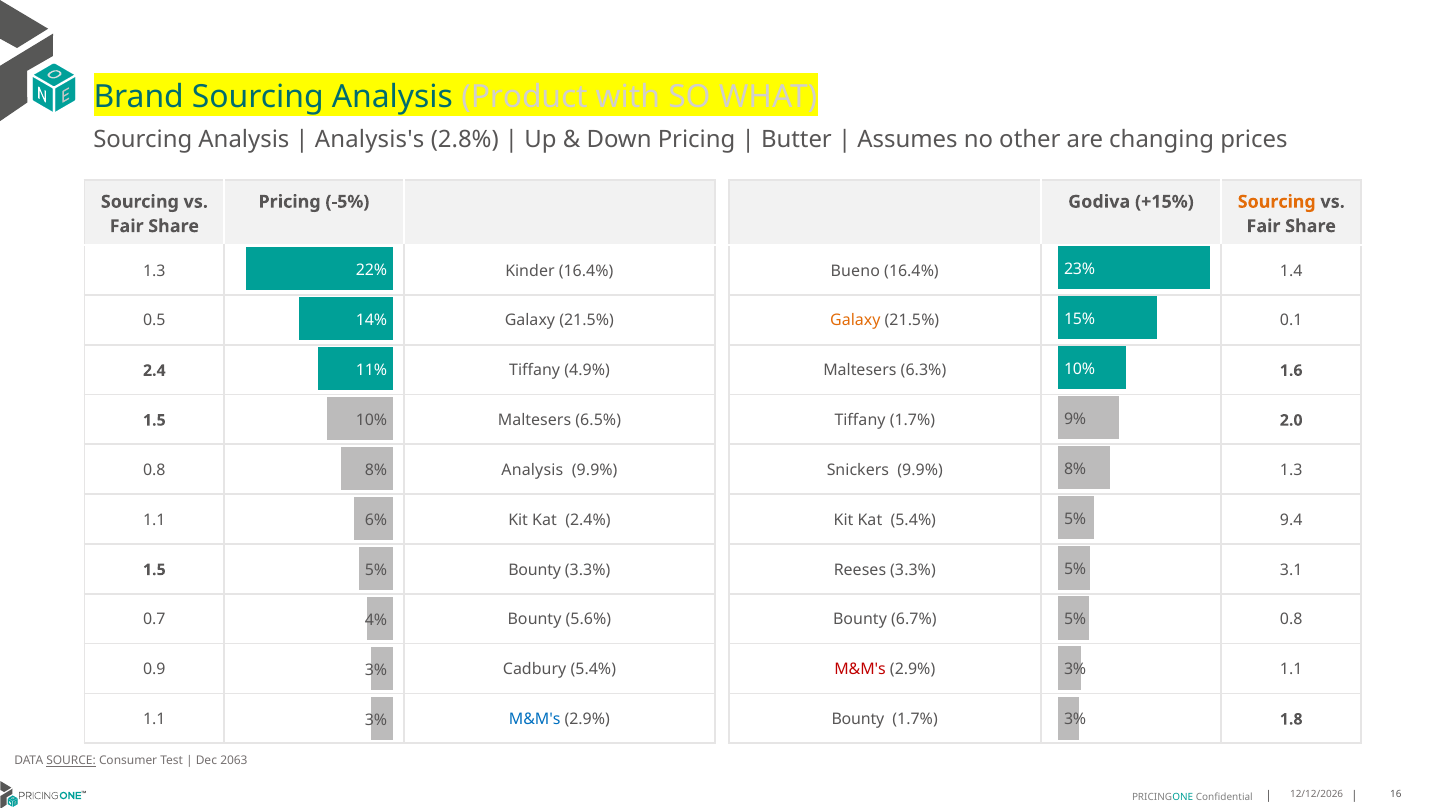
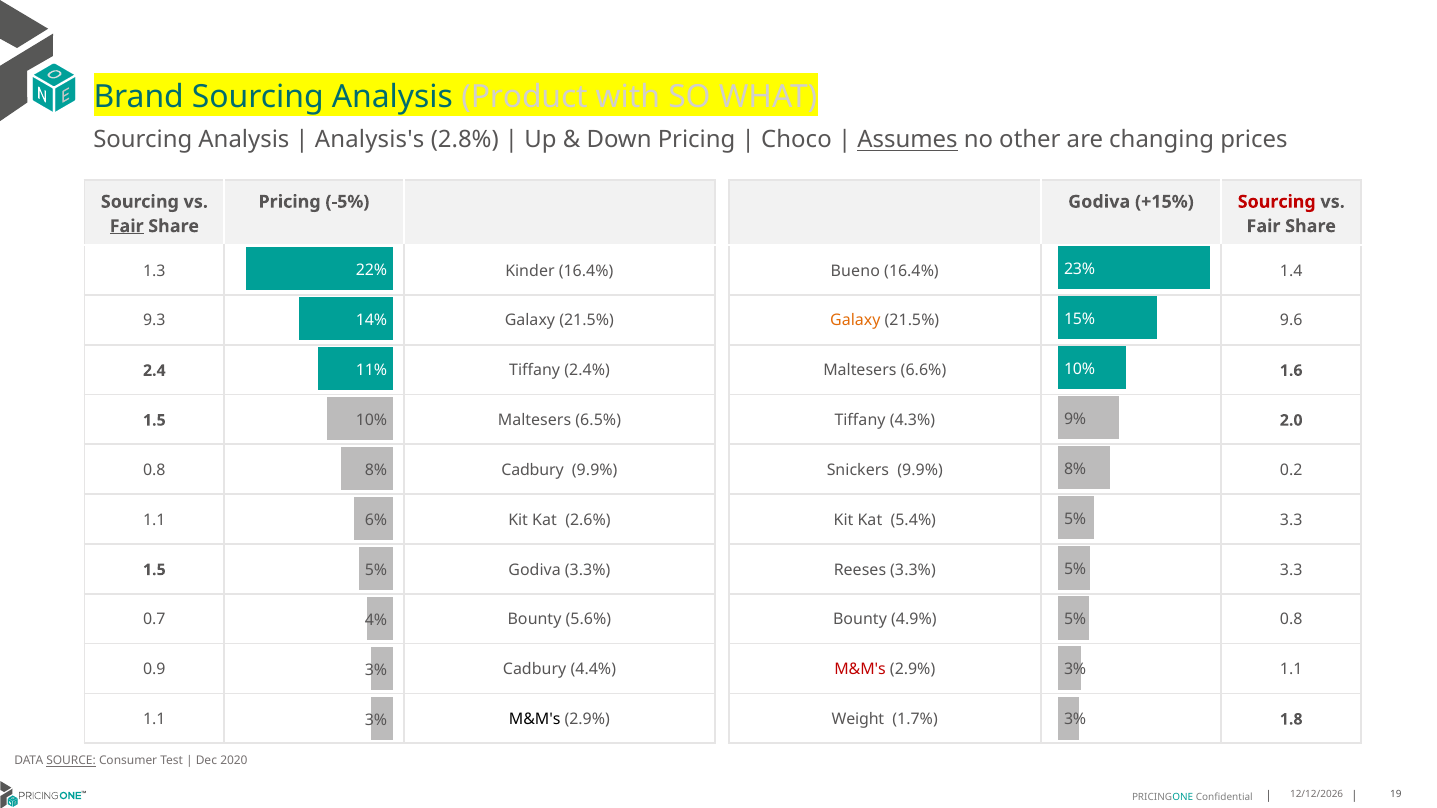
Butter: Butter -> Choco
Assumes underline: none -> present
Sourcing at (1277, 202) colour: orange -> red
Fair at (127, 226) underline: none -> present
0.5: 0.5 -> 9.3
0.1: 0.1 -> 9.6
6.3%: 6.3% -> 6.6%
4.9%: 4.9% -> 2.4%
Tiffany 1.7%: 1.7% -> 4.3%
0.8 Analysis: Analysis -> Cadbury
9.9% 1.3: 1.3 -> 0.2
2.4%: 2.4% -> 2.6%
5.4% 9.4: 9.4 -> 3.3
3.3% 3.1: 3.1 -> 3.3
1.5 Bounty: Bounty -> Godiva
6.7%: 6.7% -> 4.9%
Cadbury 5.4%: 5.4% -> 4.4%
M&M's at (535, 720) colour: blue -> black
Bounty at (858, 720): Bounty -> Weight
2063: 2063 -> 2020
16: 16 -> 19
